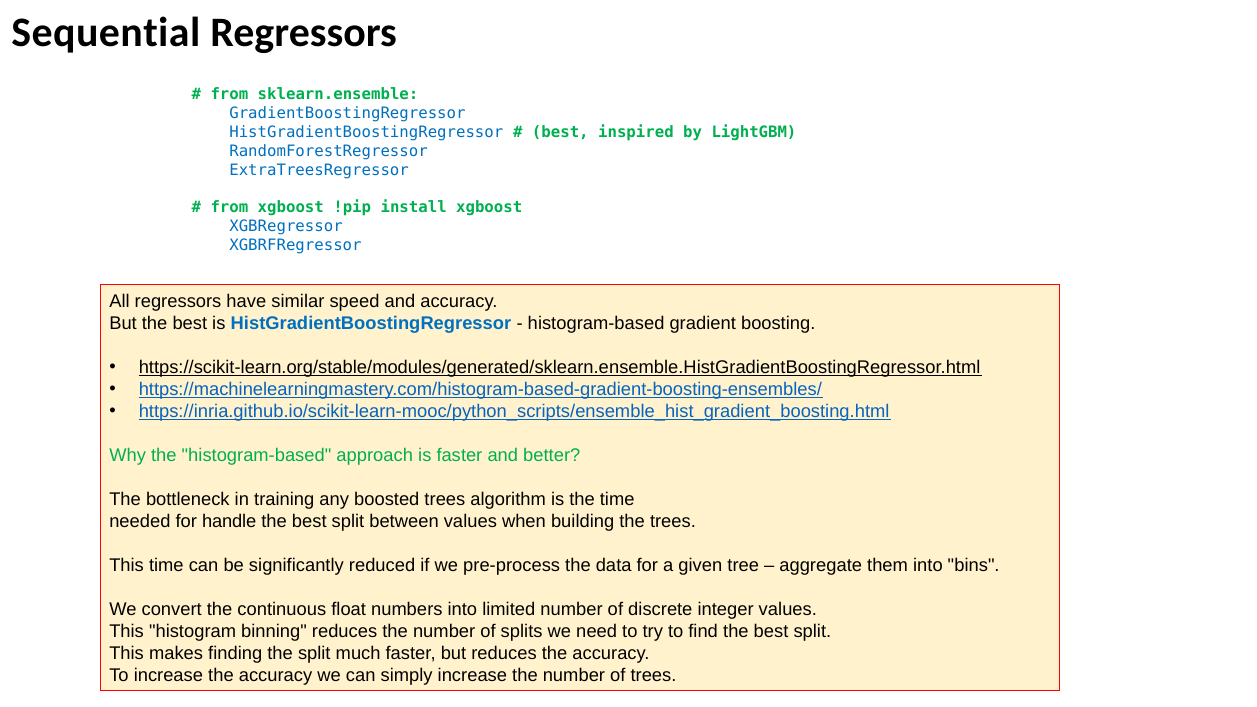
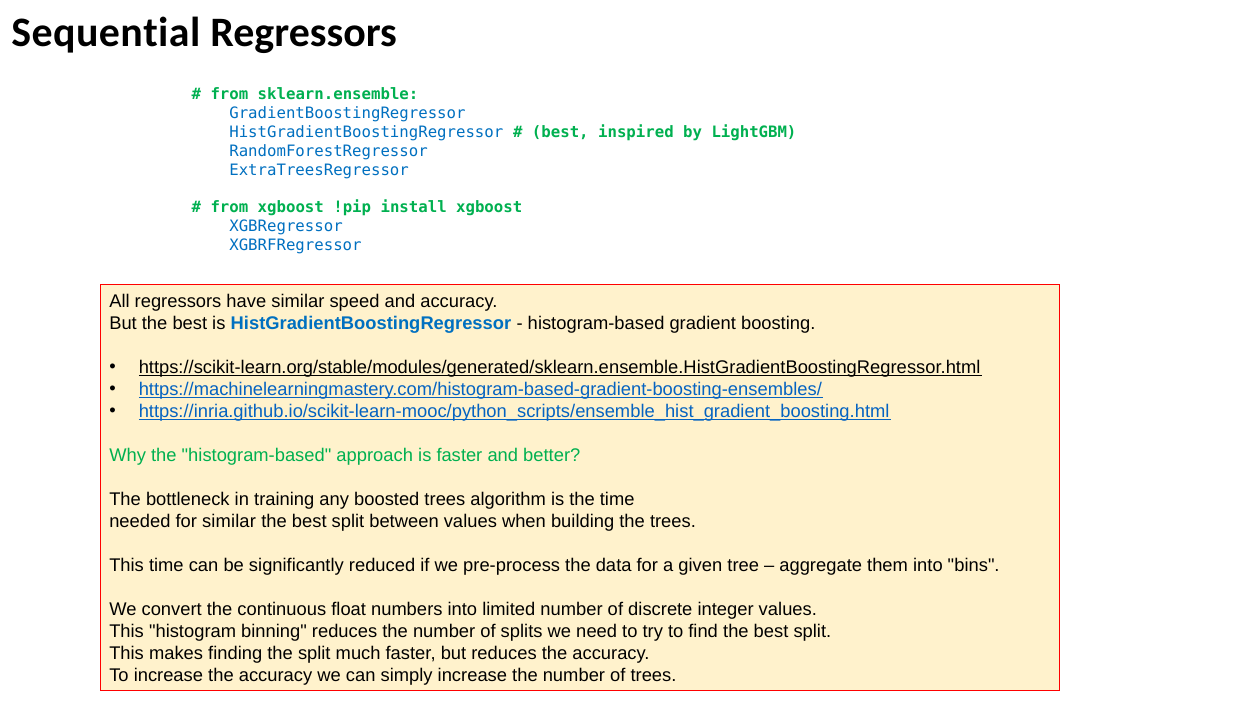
for handle: handle -> similar
